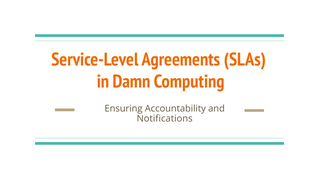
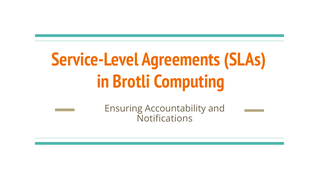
Damn: Damn -> Brotli
